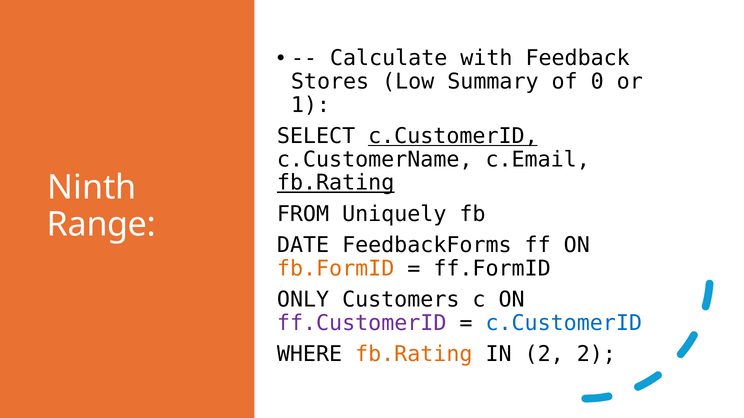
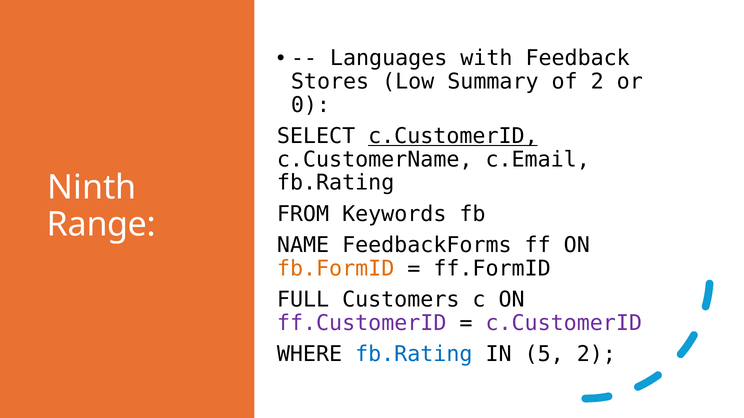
Calculate: Calculate -> Languages
of 0: 0 -> 2
1: 1 -> 0
fb.Rating at (336, 183) underline: present -> none
Uniquely: Uniquely -> Keywords
DATE: DATE -> NAME
ONLY: ONLY -> FULL
c.CustomerID at (564, 323) colour: blue -> purple
fb.Rating at (414, 354) colour: orange -> blue
IN 2: 2 -> 5
